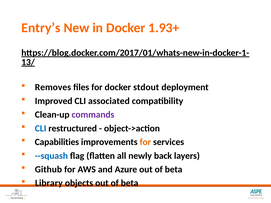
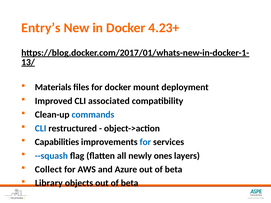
1.93+: 1.93+ -> 4.23+
Removes: Removes -> Materials
stdout: stdout -> mount
commands colour: purple -> blue
for at (145, 142) colour: orange -> blue
back: back -> ones
Github: Github -> Collect
